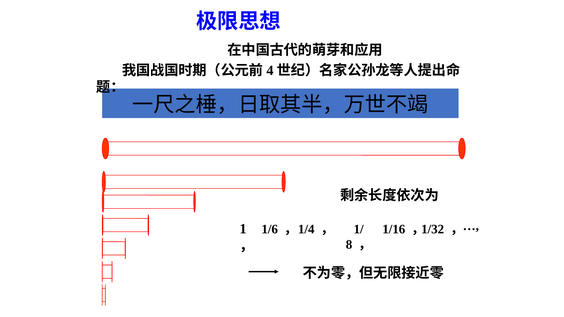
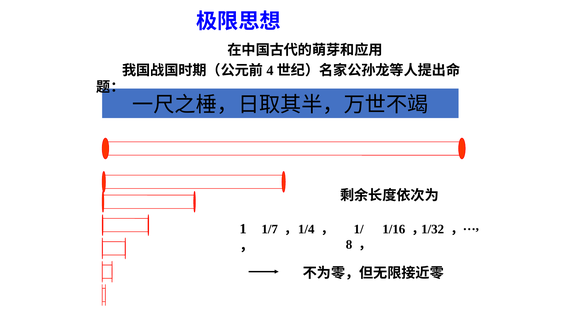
1/6: 1/6 -> 1/7
